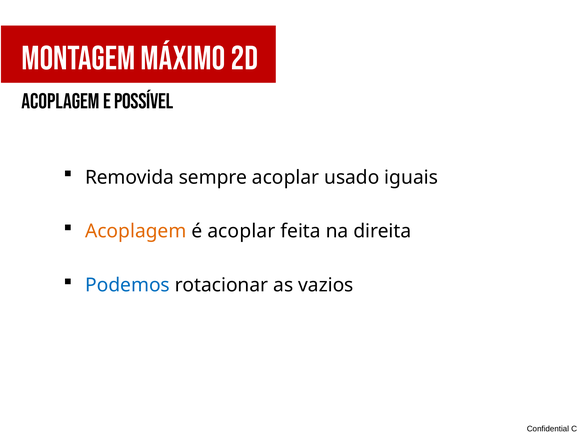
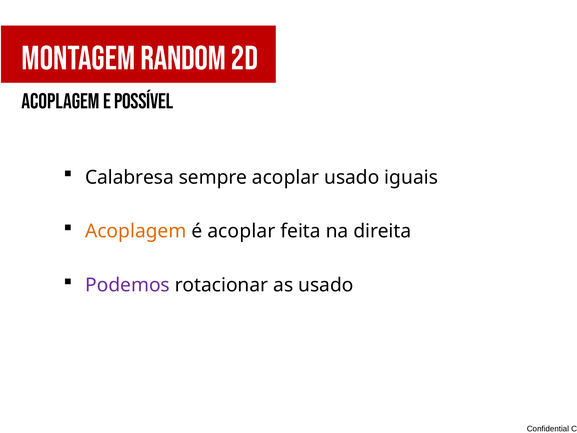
MÁXIMO: MÁXIMO -> RANDOM
Removida: Removida -> Calabresa
Podemos colour: blue -> purple
as vazios: vazios -> usado
